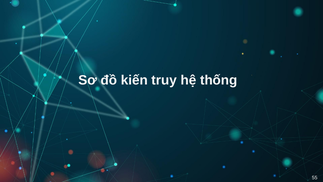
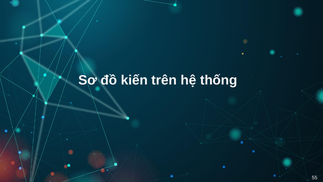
truy: truy -> trên
